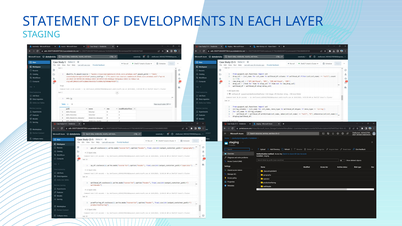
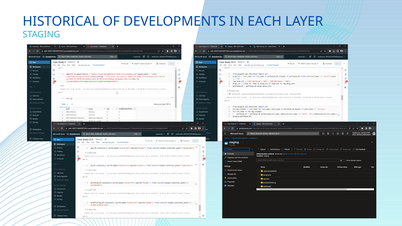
STATEMENT: STATEMENT -> HISTORICAL
